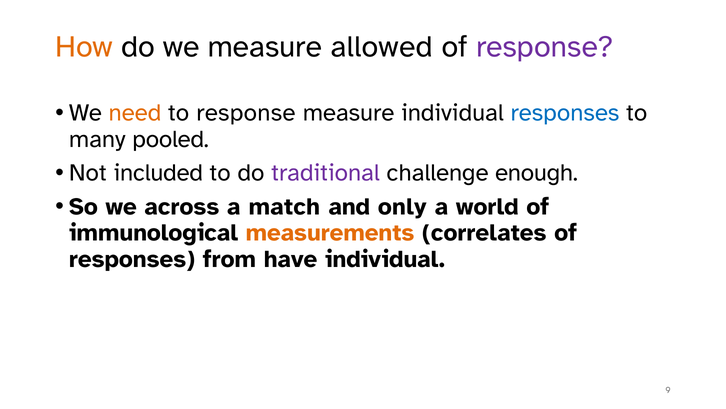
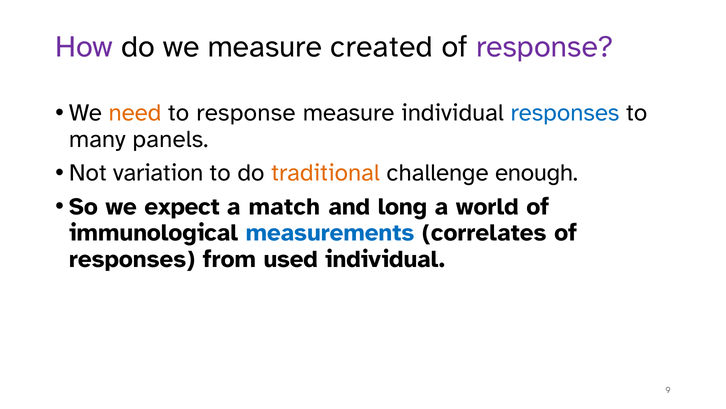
How colour: orange -> purple
allowed: allowed -> created
pooled: pooled -> panels
included: included -> variation
traditional colour: purple -> orange
across: across -> expect
only: only -> long
measurements colour: orange -> blue
have: have -> used
